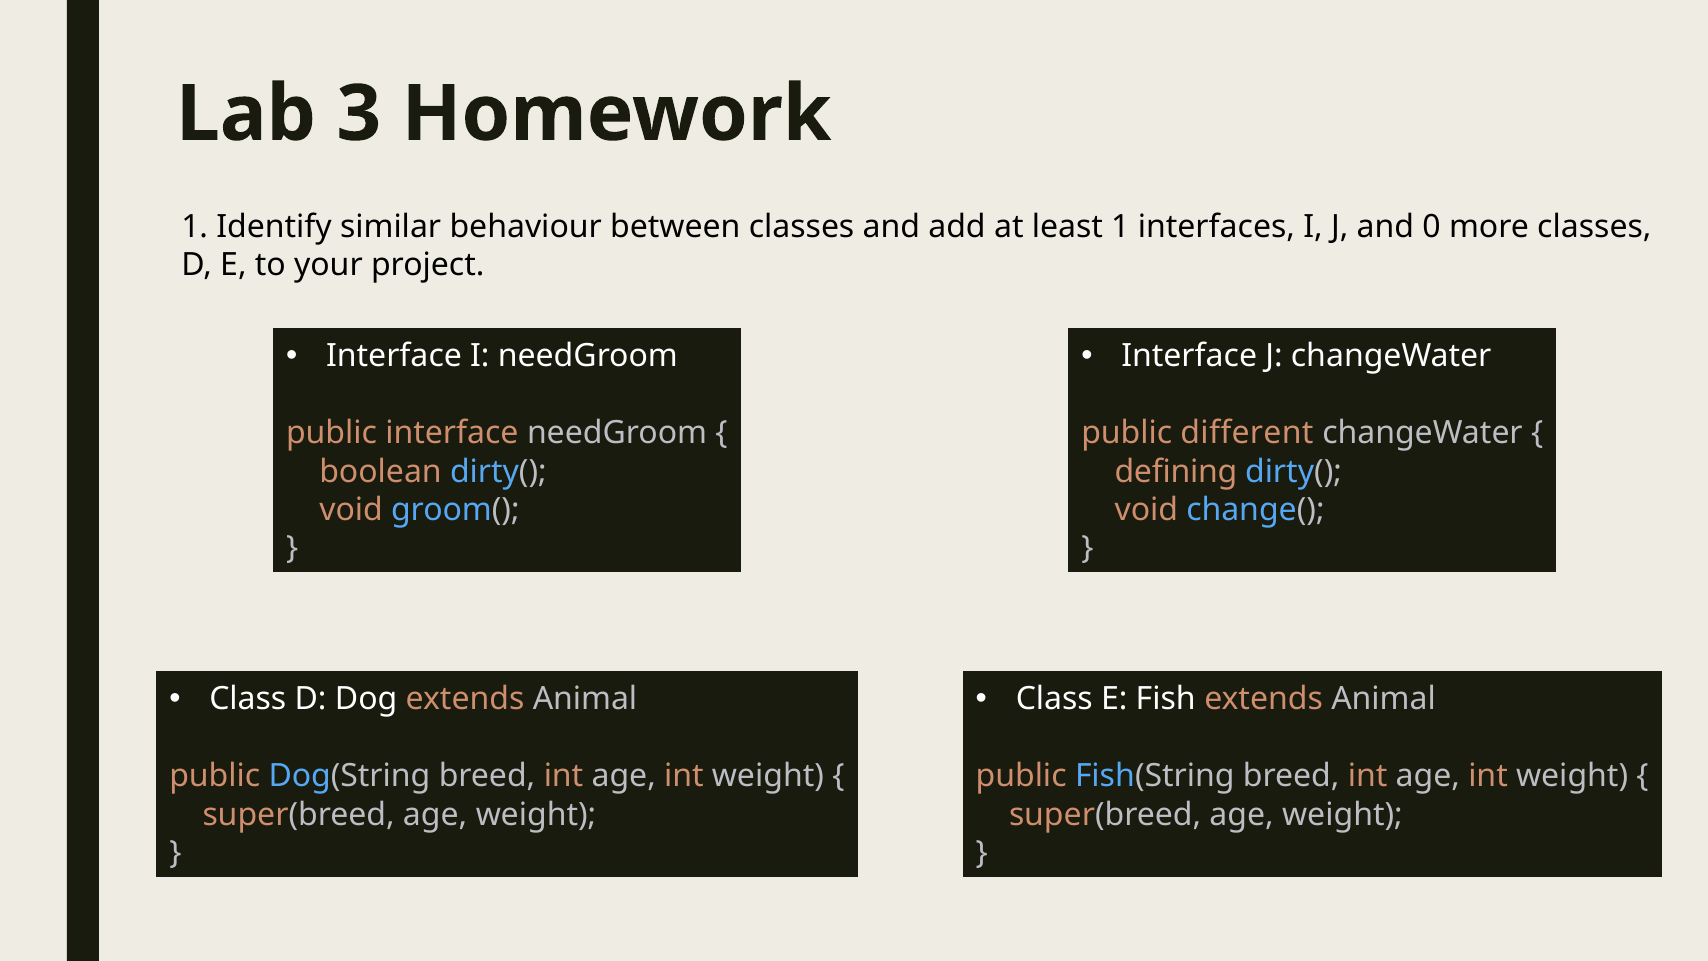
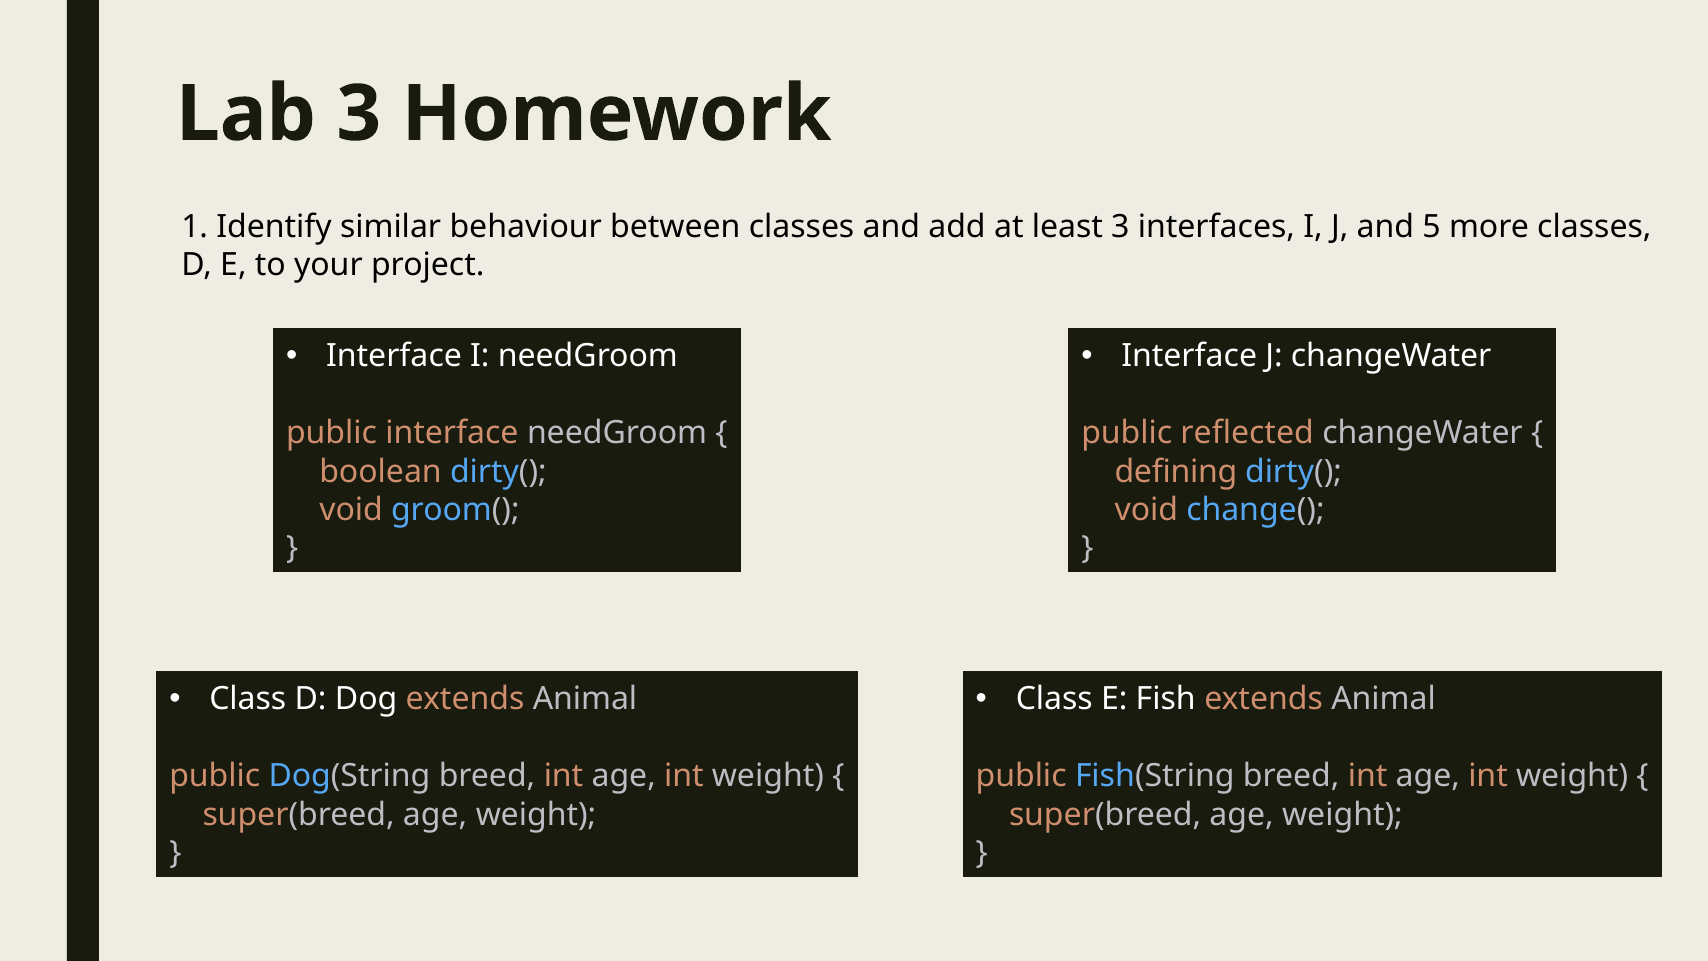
least 1: 1 -> 3
0: 0 -> 5
different: different -> reflected
